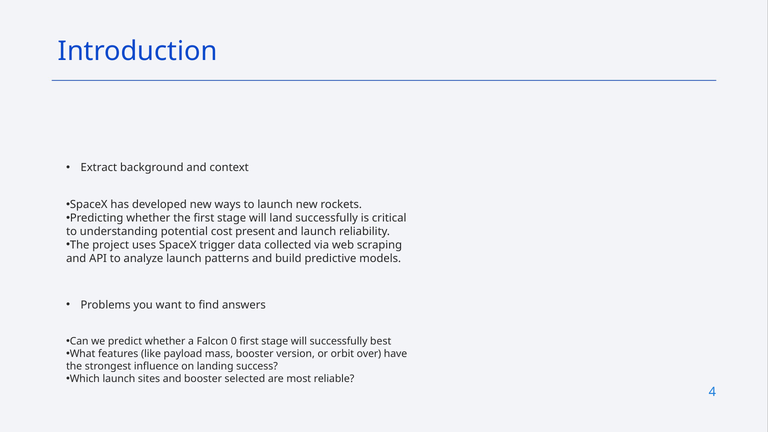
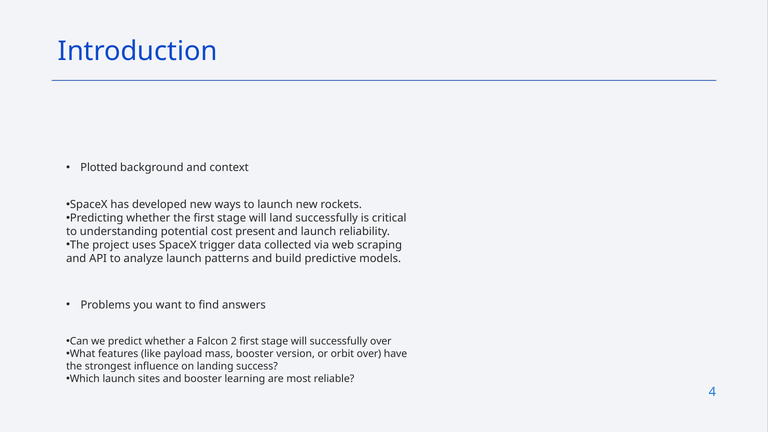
Extract: Extract -> Plotted
0: 0 -> 2
successfully best: best -> over
selected: selected -> learning
